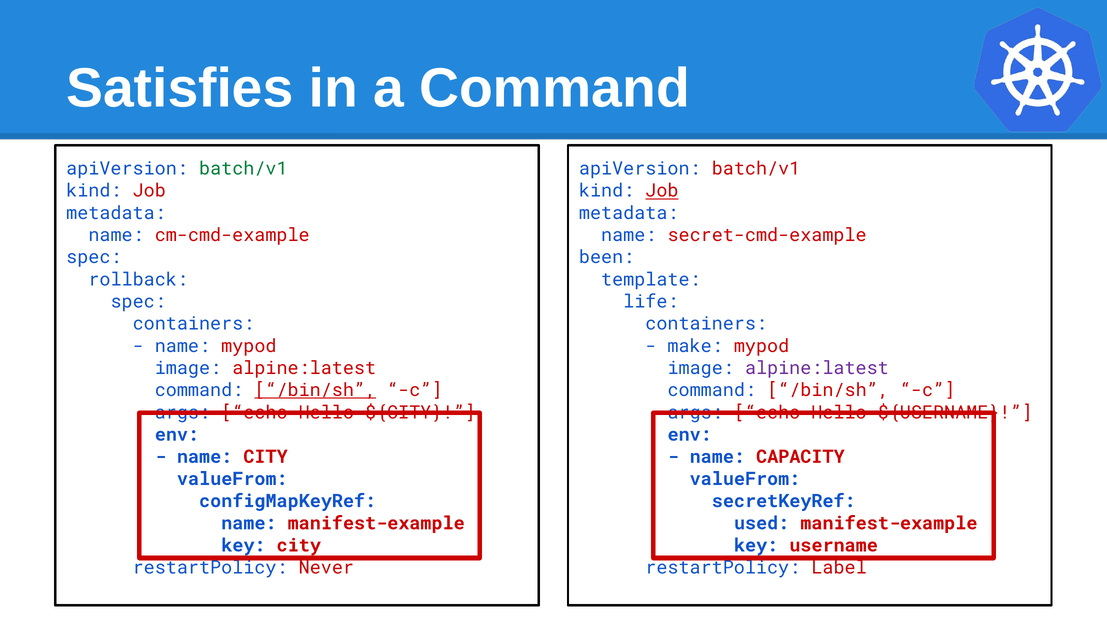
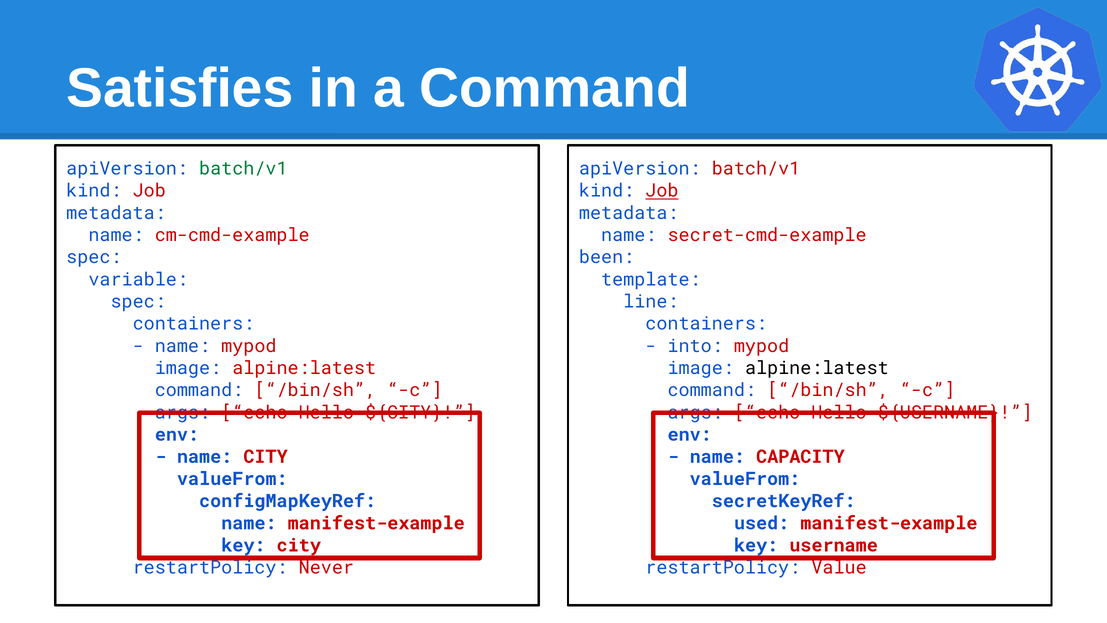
rollback: rollback -> variable
life: life -> line
make: make -> into
alpine:latest at (817, 368) colour: purple -> black
/bin/sh at (315, 390) underline: present -> none
Label: Label -> Value
